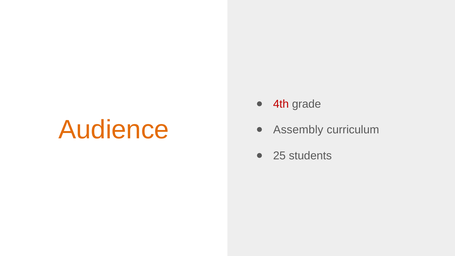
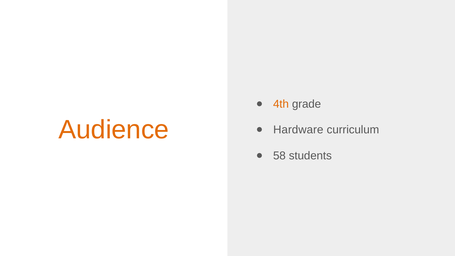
4th colour: red -> orange
Assembly: Assembly -> Hardware
25: 25 -> 58
